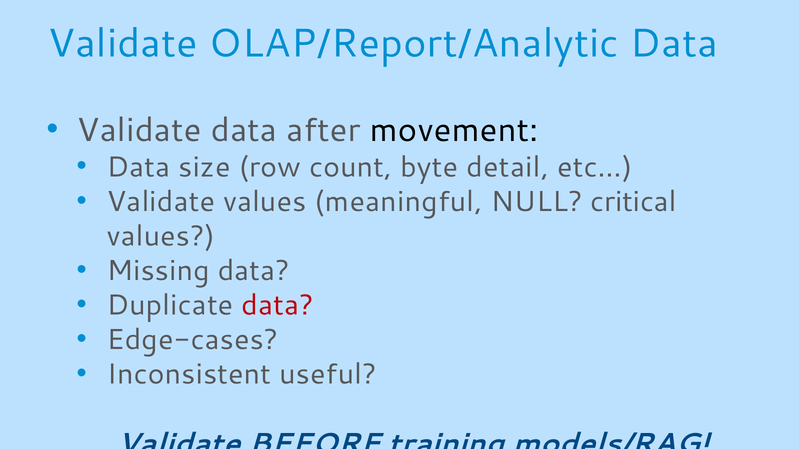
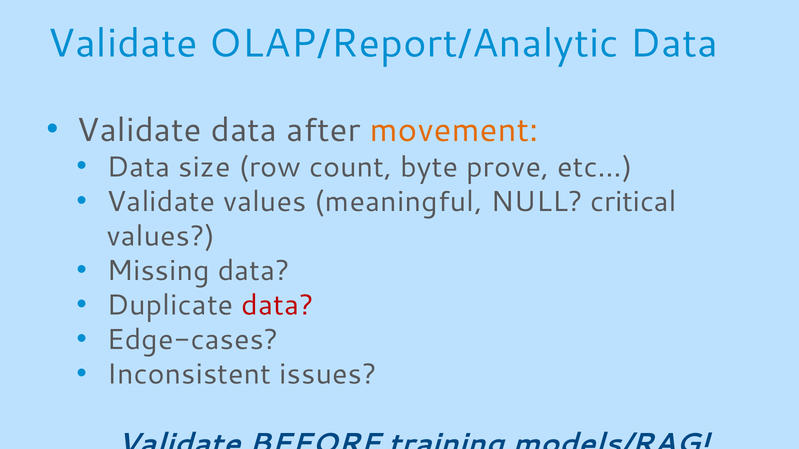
movement colour: black -> orange
detail: detail -> prove
useful: useful -> issues
